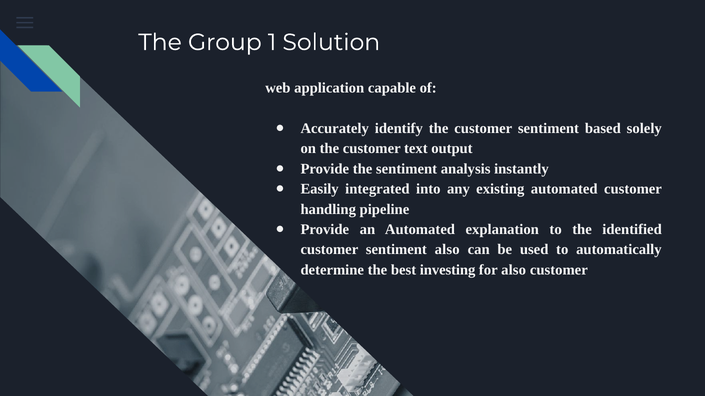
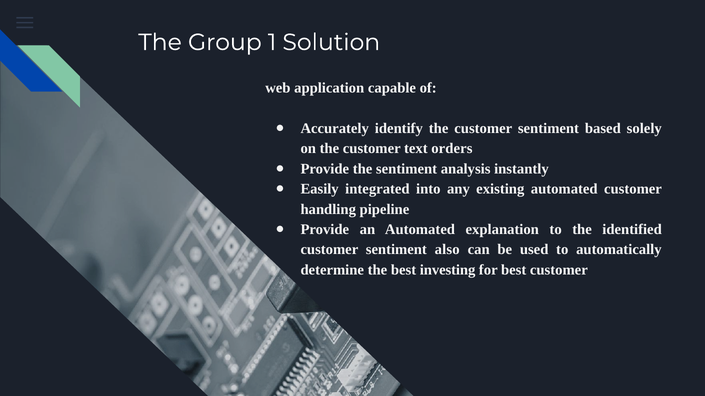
output: output -> orders
for also: also -> best
